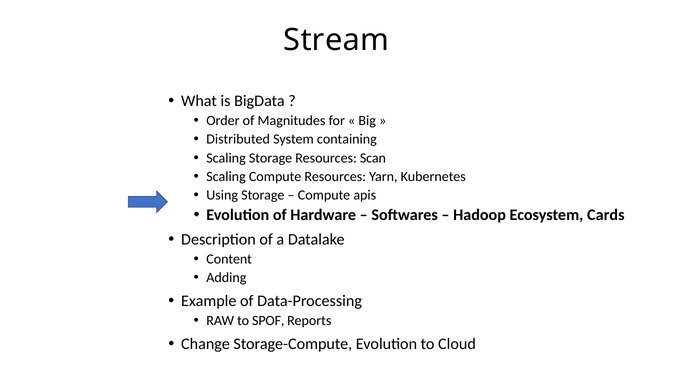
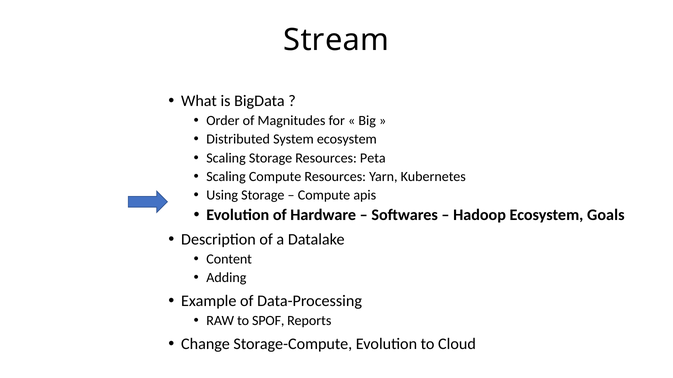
System containing: containing -> ecosystem
Scan: Scan -> Peta
Cards: Cards -> Goals
